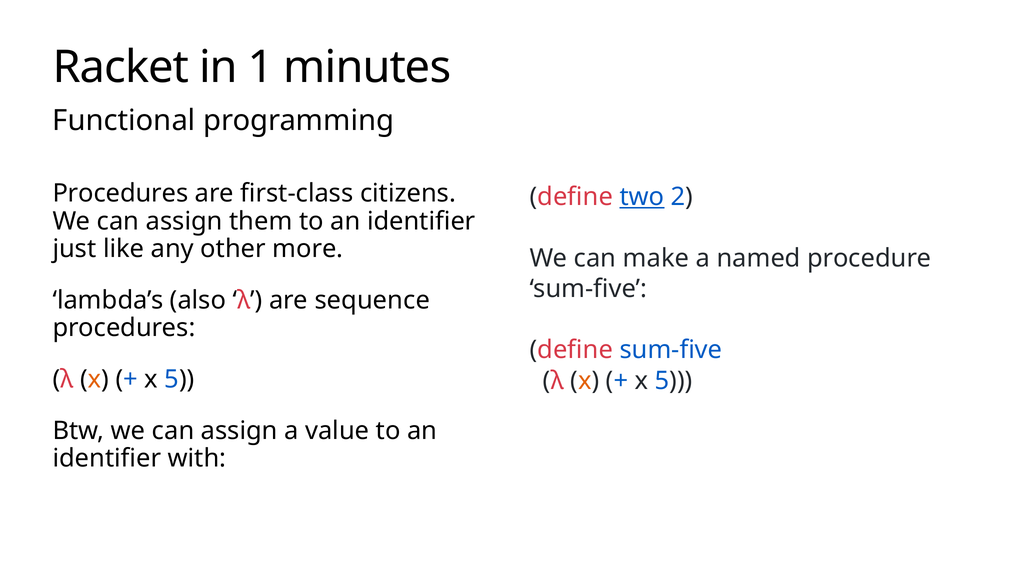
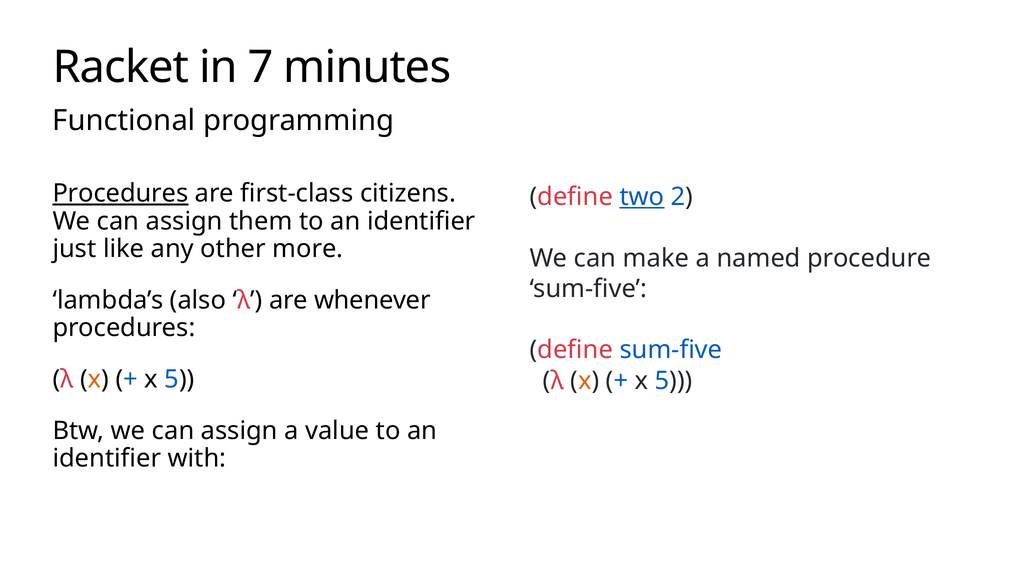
1: 1 -> 7
Procedures at (120, 194) underline: none -> present
sequence: sequence -> whenever
